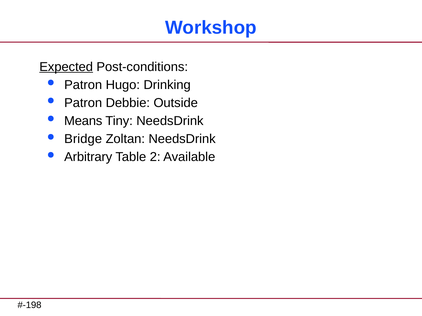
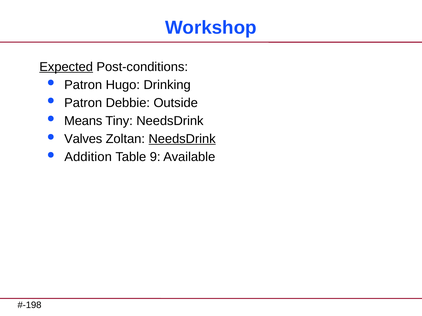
Bridge: Bridge -> Valves
NeedsDrink at (182, 139) underline: none -> present
Arbitrary: Arbitrary -> Addition
2: 2 -> 9
